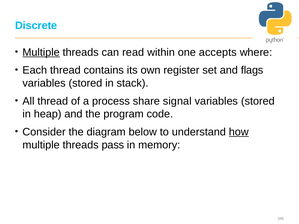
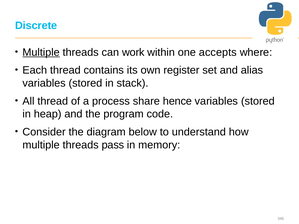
read: read -> work
flags: flags -> alias
signal: signal -> hence
how underline: present -> none
